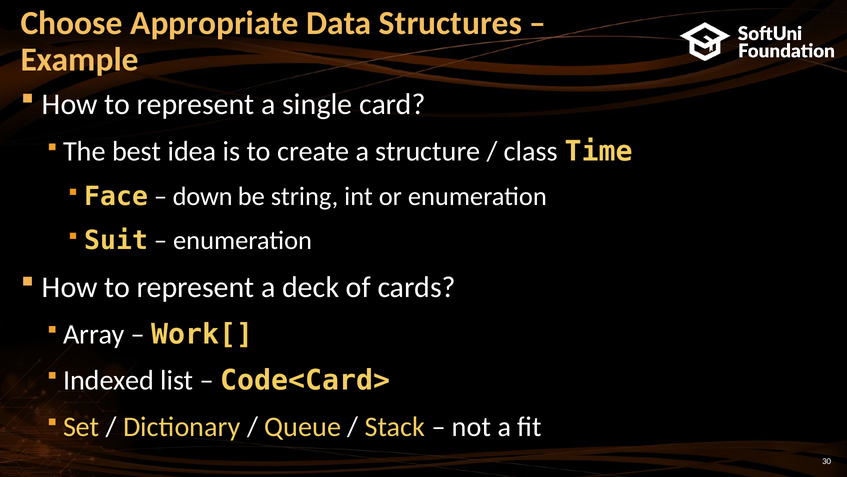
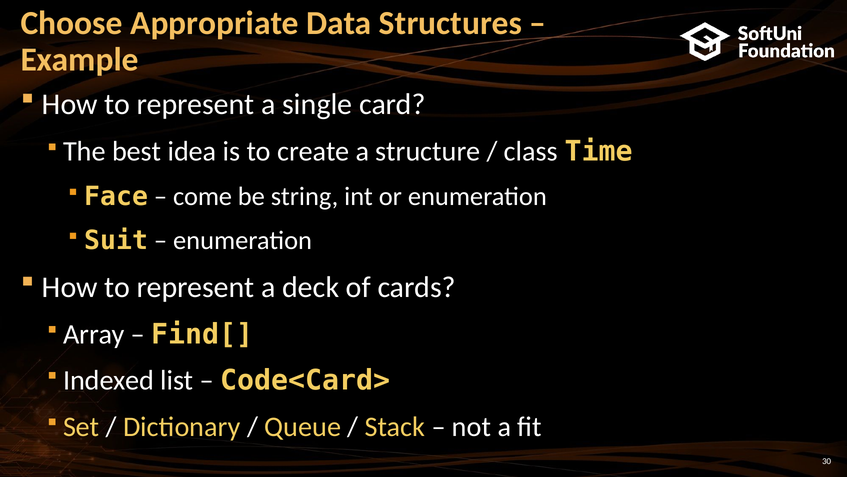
down: down -> come
Work[: Work[ -> Find[
